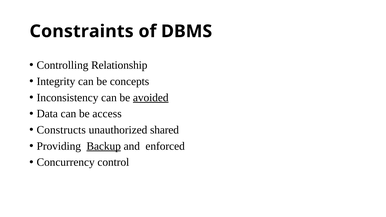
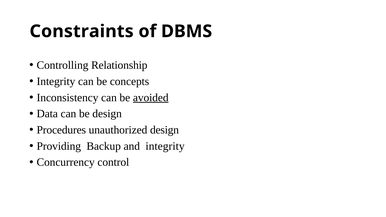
be access: access -> design
Constructs: Constructs -> Procedures
unauthorized shared: shared -> design
Backup underline: present -> none
and enforced: enforced -> integrity
